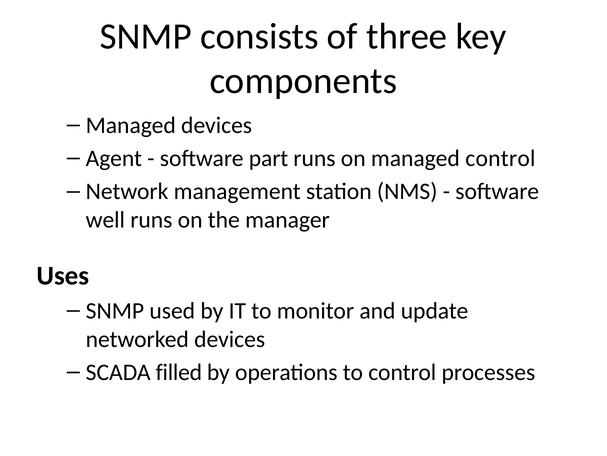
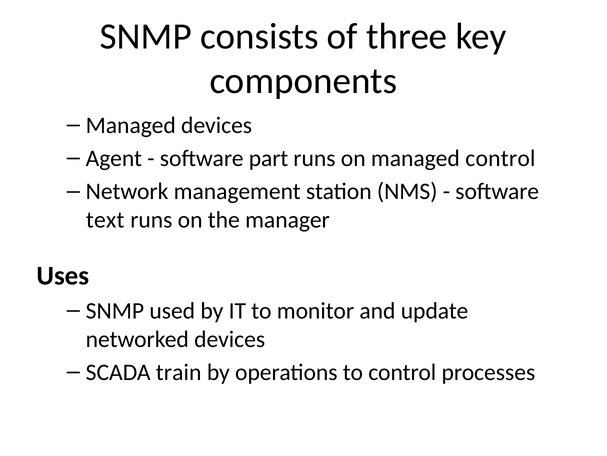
well: well -> text
filled: filled -> train
